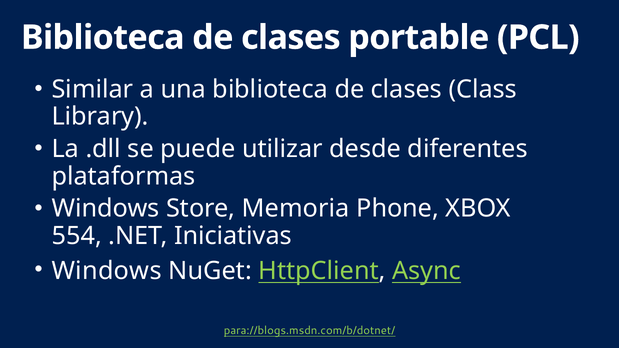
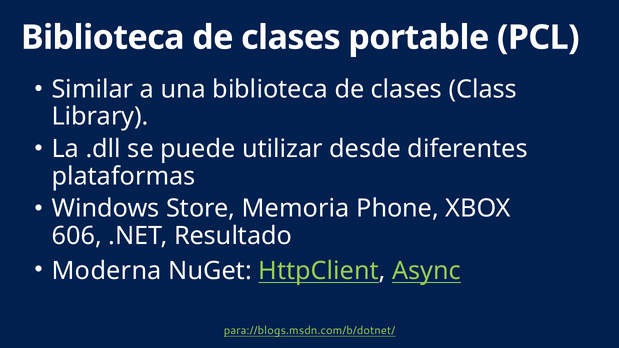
554: 554 -> 606
Iniciativas: Iniciativas -> Resultado
Windows at (107, 271): Windows -> Moderna
